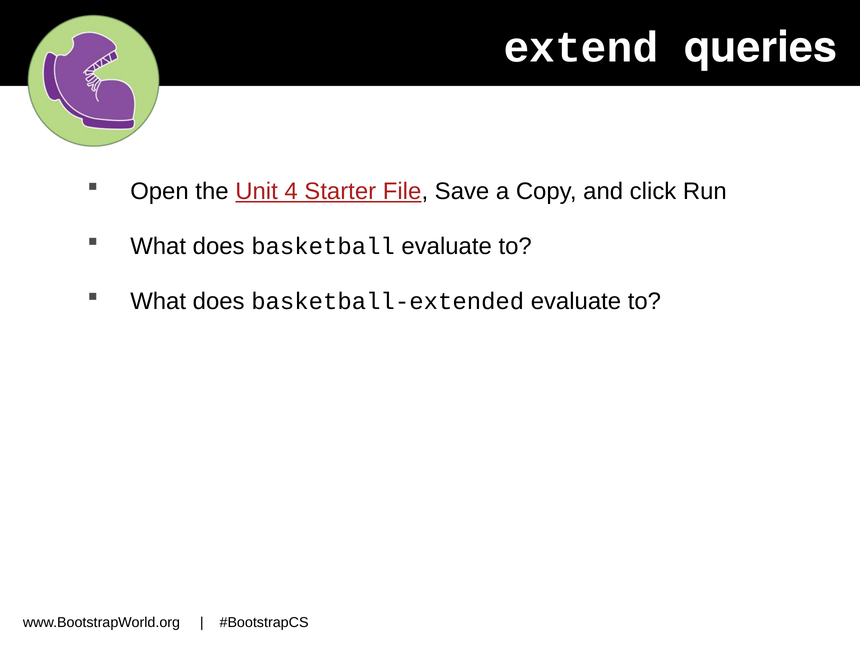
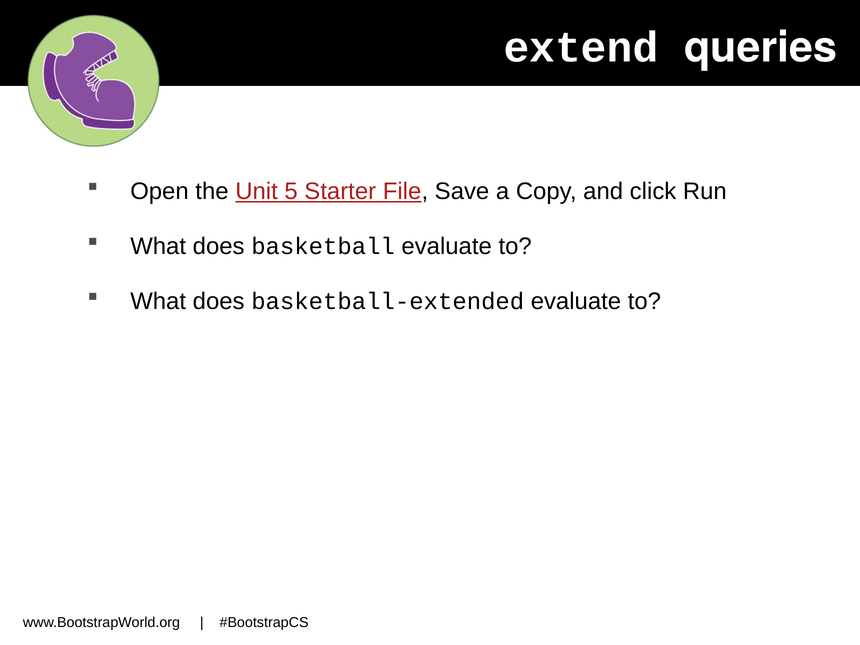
4: 4 -> 5
